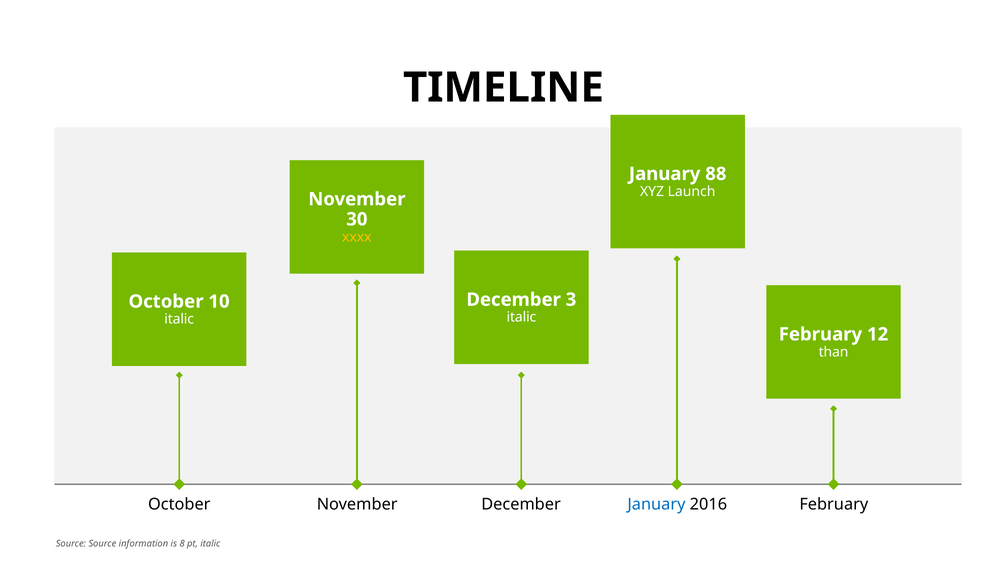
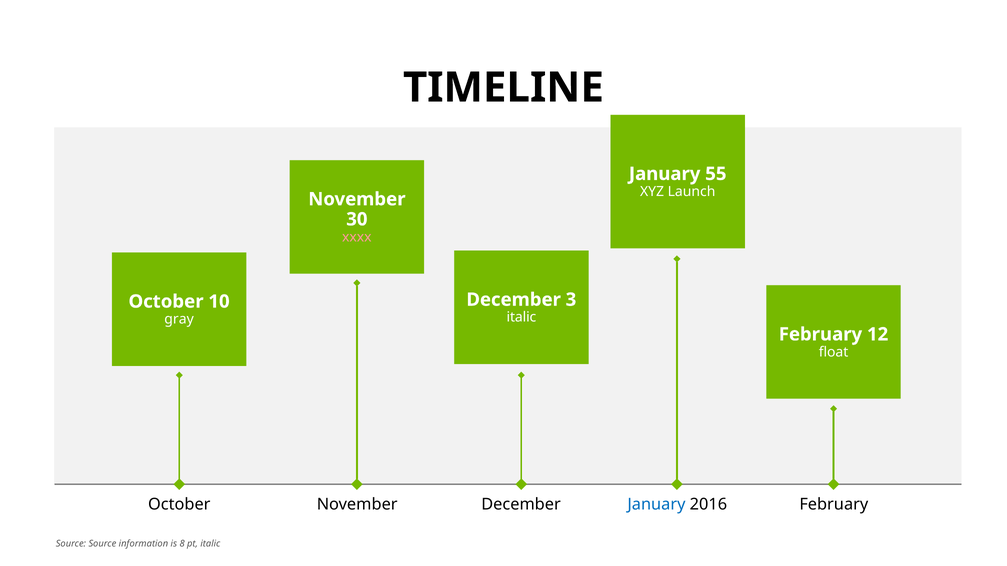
88: 88 -> 55
xxxx colour: yellow -> pink
italic at (179, 319): italic -> gray
than: than -> float
